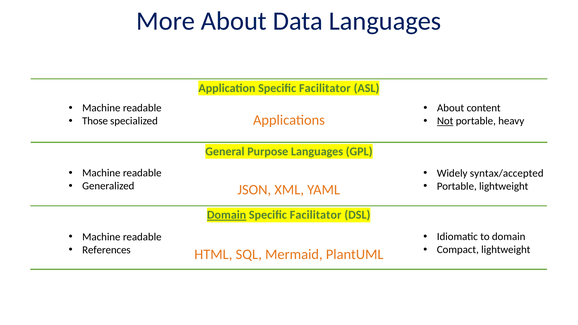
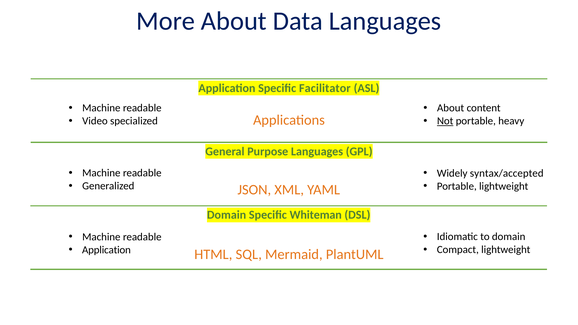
Those: Those -> Video
Domain at (227, 215) underline: present -> none
Facilitator at (316, 215): Facilitator -> Whiteman
References at (106, 250): References -> Application
